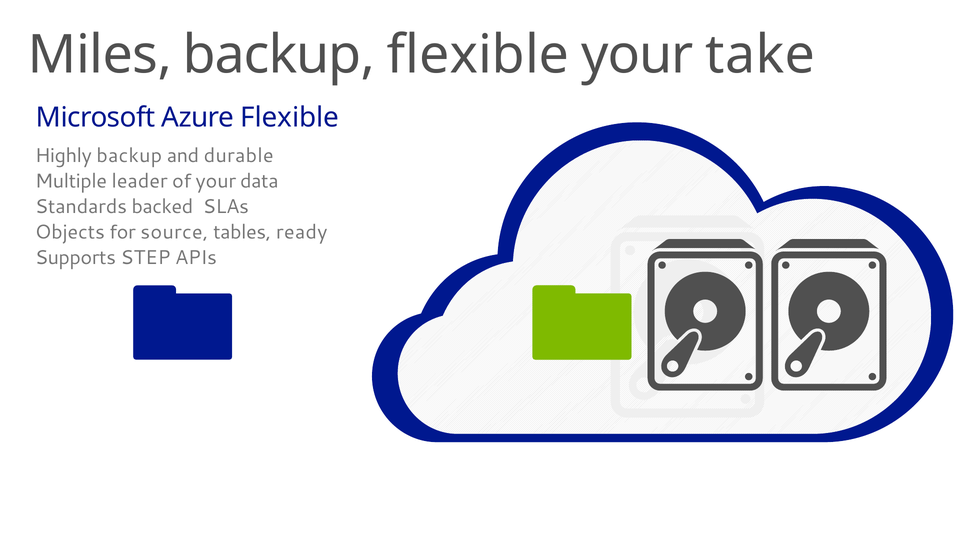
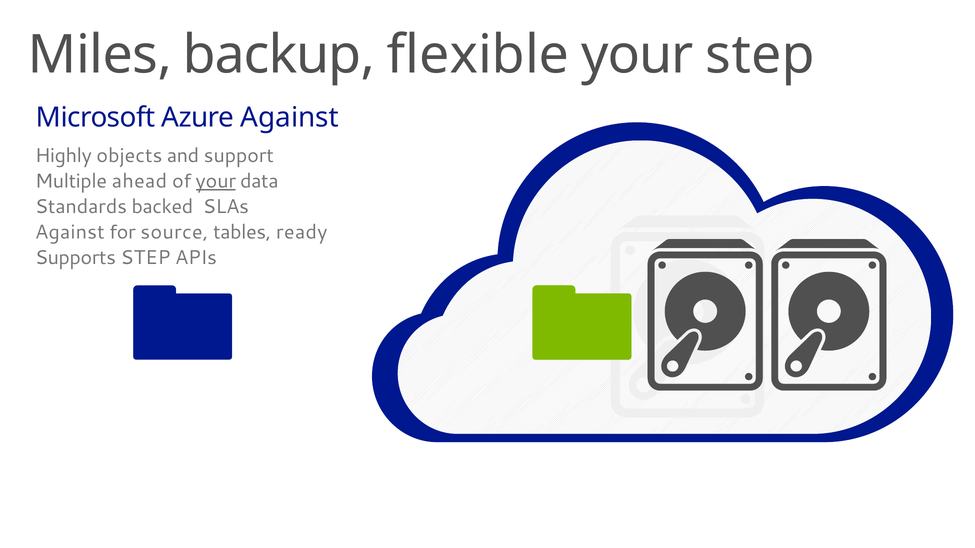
your take: take -> step
Azure Flexible: Flexible -> Against
Highly backup: backup -> objects
durable: durable -> support
leader: leader -> ahead
your at (216, 181) underline: none -> present
Objects at (70, 232): Objects -> Against
